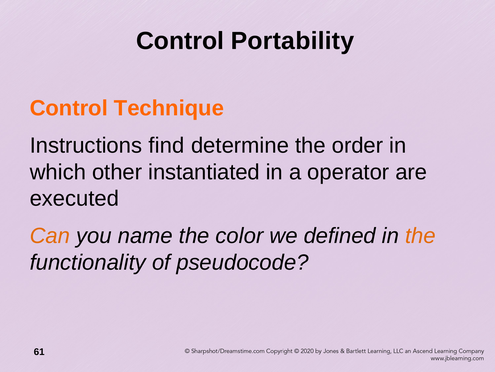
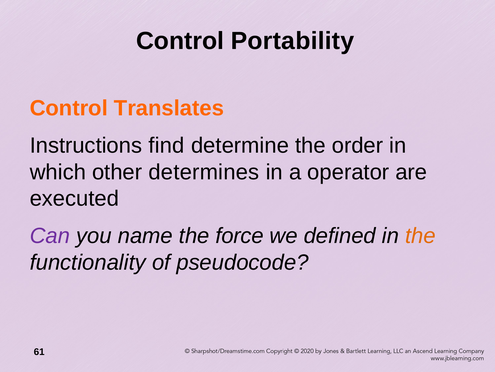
Technique: Technique -> Translates
instantiated: instantiated -> determines
Can colour: orange -> purple
color: color -> force
